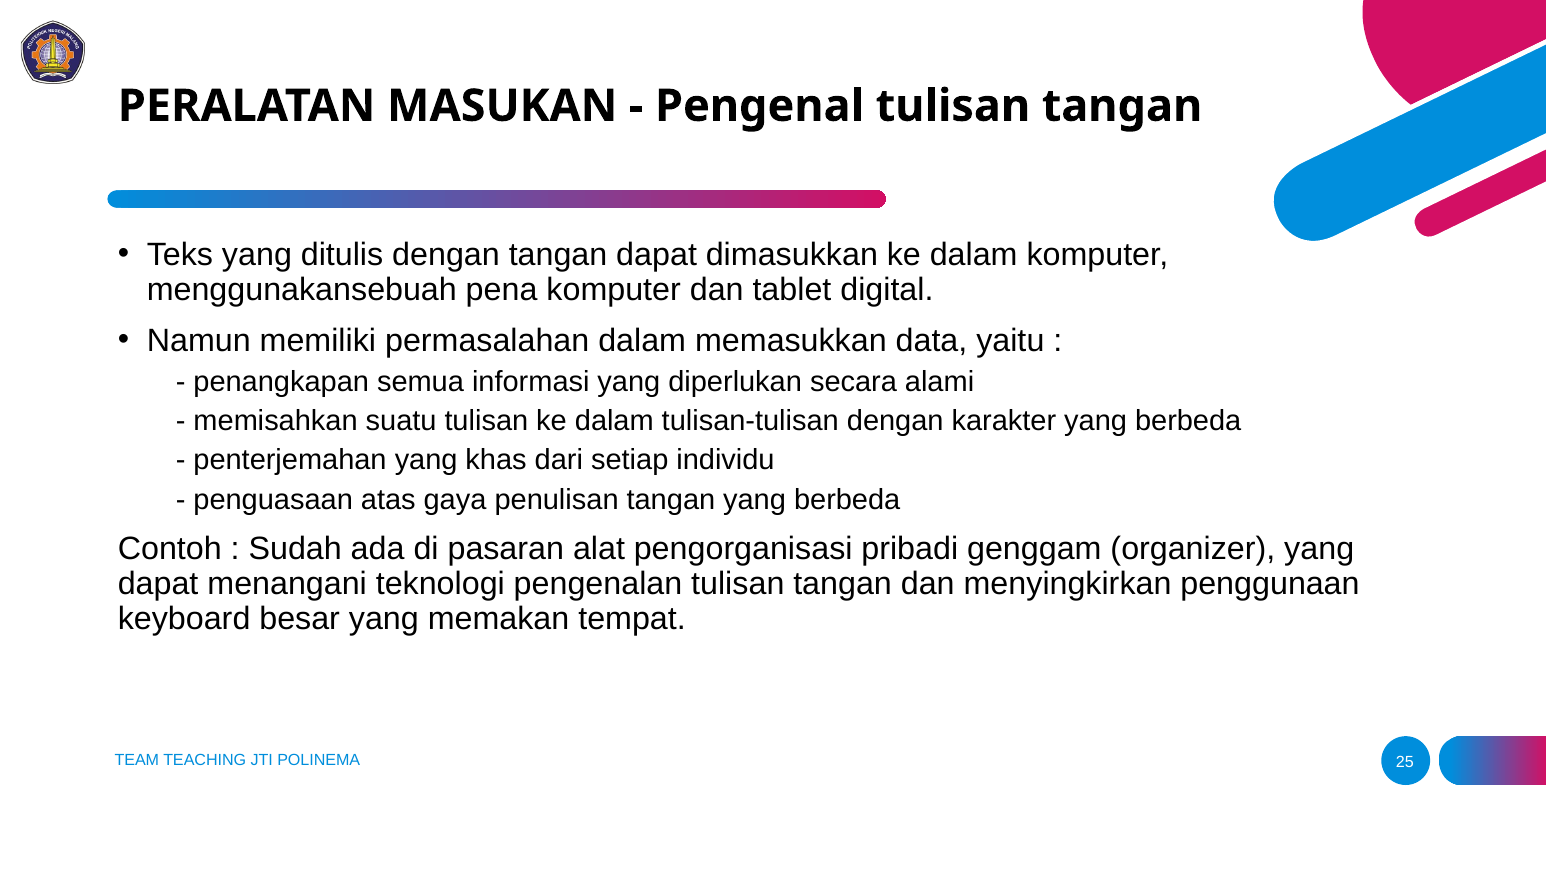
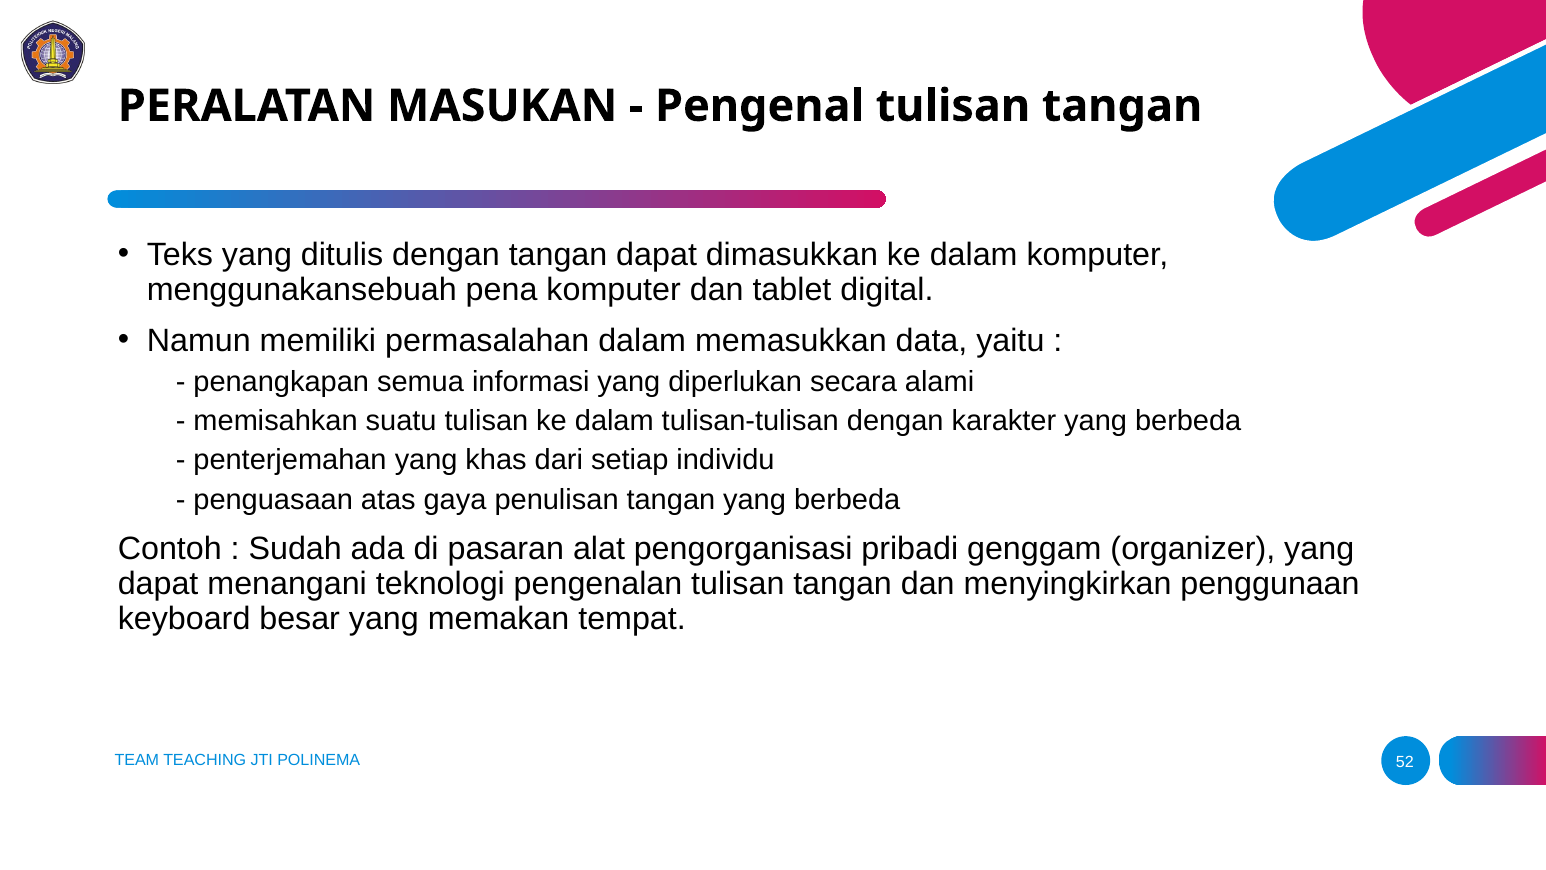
25: 25 -> 52
